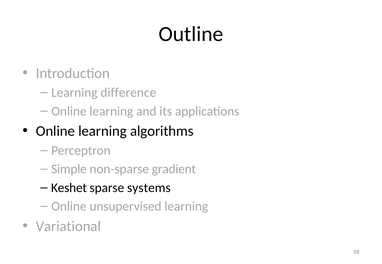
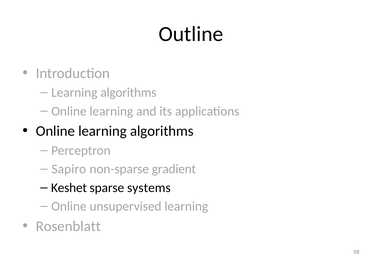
difference at (128, 93): difference -> algorithms
Simple: Simple -> Sapiro
Variational: Variational -> Rosenblatt
